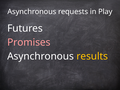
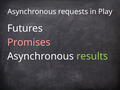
results colour: yellow -> light green
